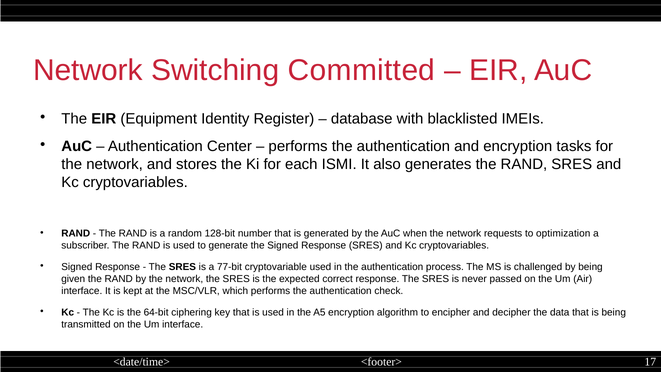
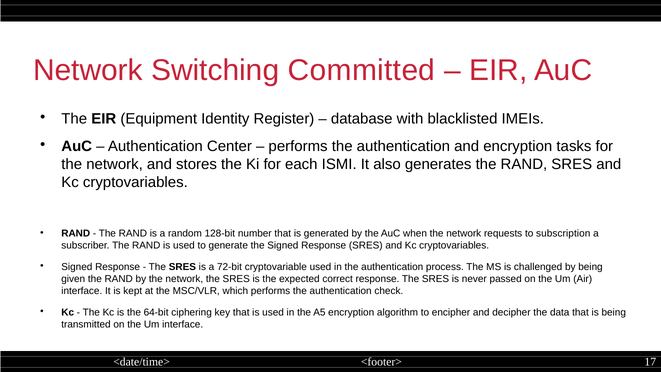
optimization: optimization -> subscription
77-bit: 77-bit -> 72-bit
